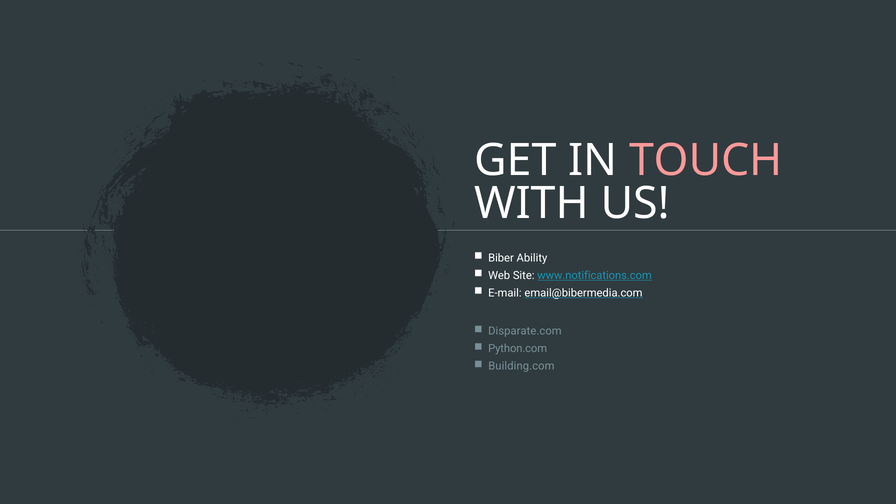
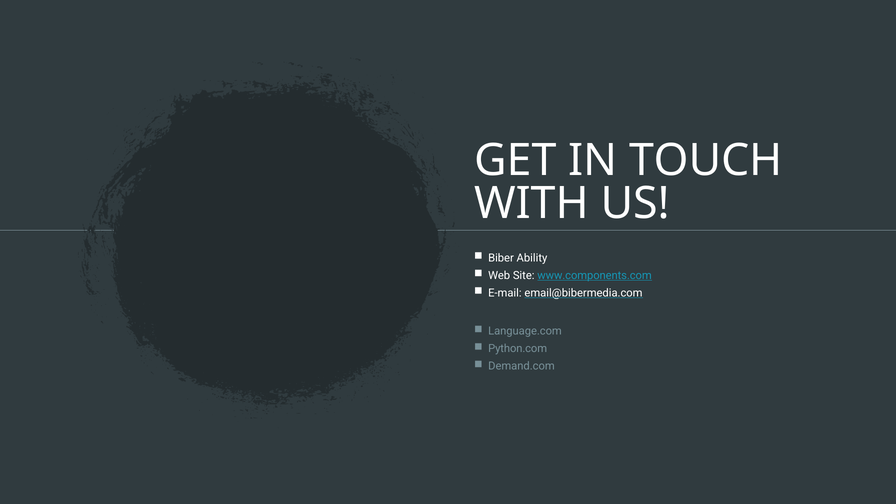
TOUCH colour: pink -> white
www.notifications.com: www.notifications.com -> www.components.com
Disparate.com: Disparate.com -> Language.com
Building.com: Building.com -> Demand.com
